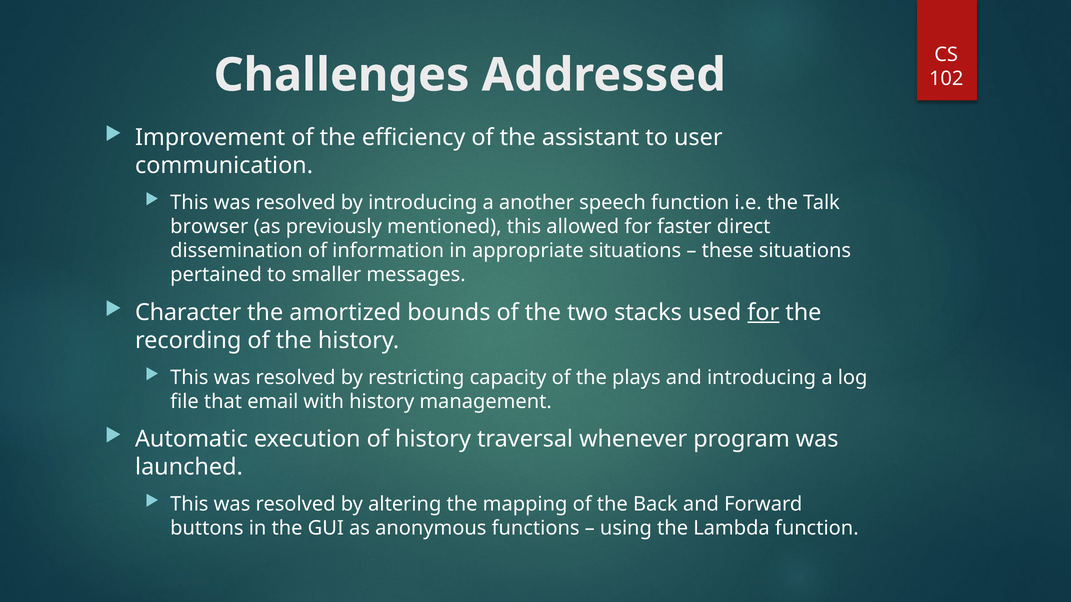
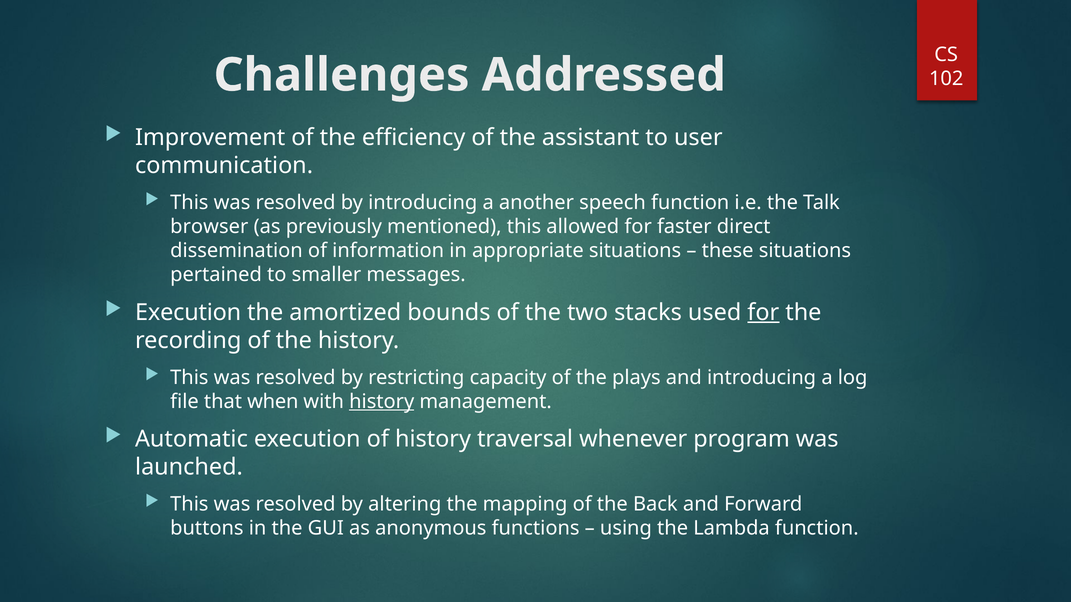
Character at (188, 313): Character -> Execution
email: email -> when
history at (382, 402) underline: none -> present
